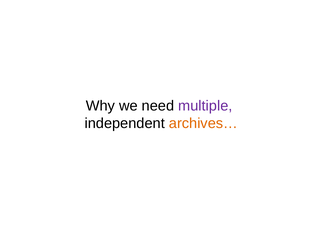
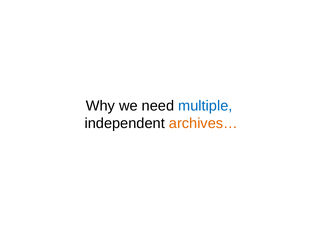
multiple colour: purple -> blue
